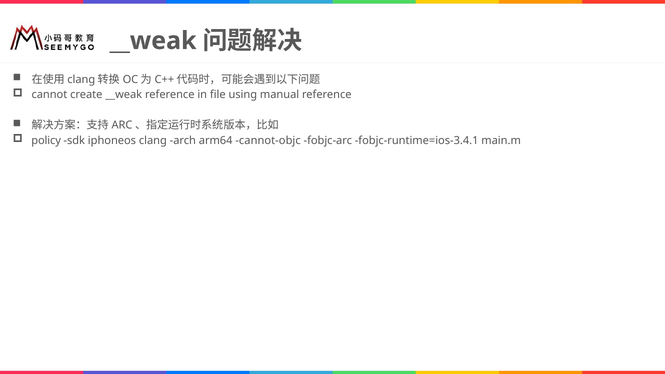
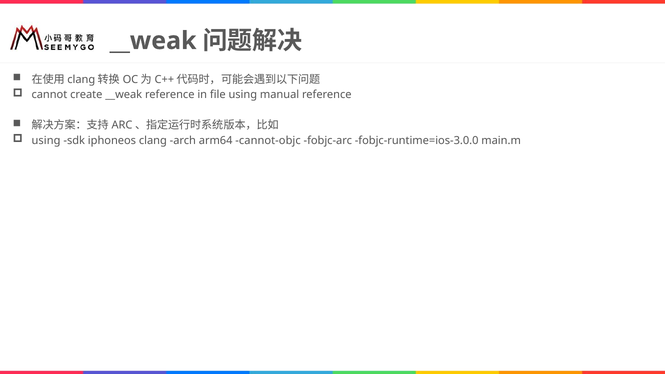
policy at (46, 140): policy -> using
fobjc-runtime=ios-3.4.1: fobjc-runtime=ios-3.4.1 -> fobjc-runtime=ios-3.0.0
